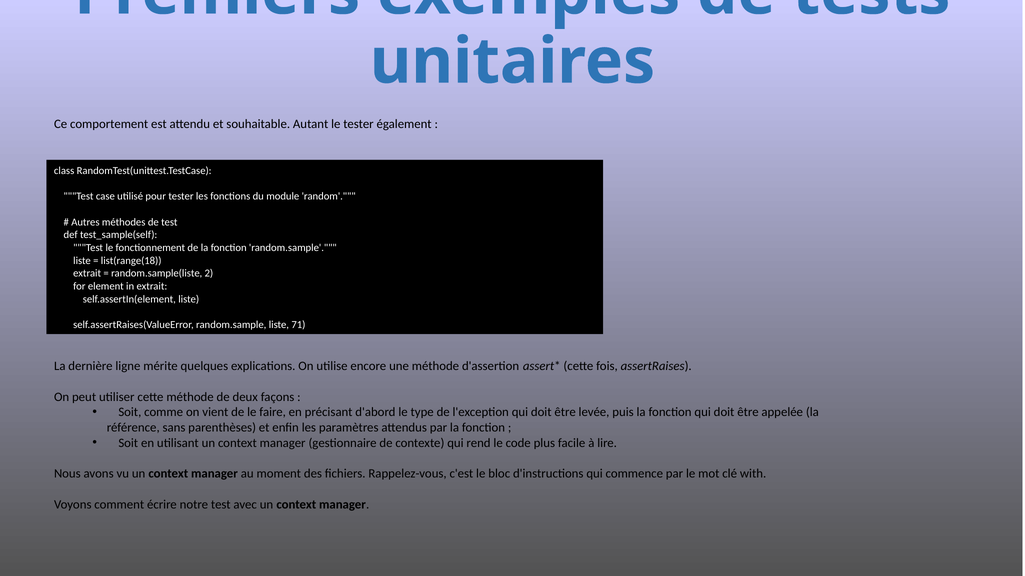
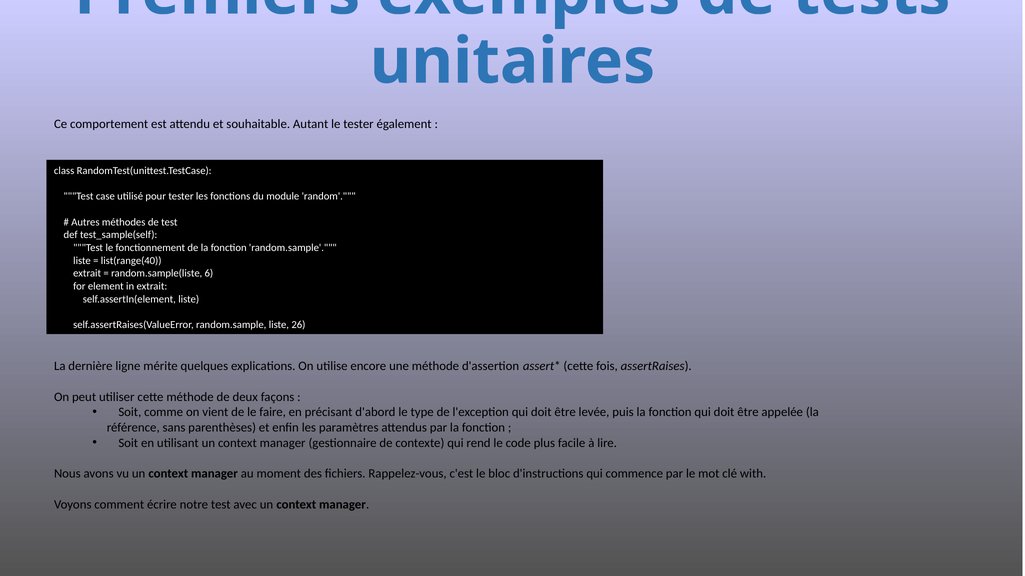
list(range(18: list(range(18 -> list(range(40
2: 2 -> 6
71: 71 -> 26
